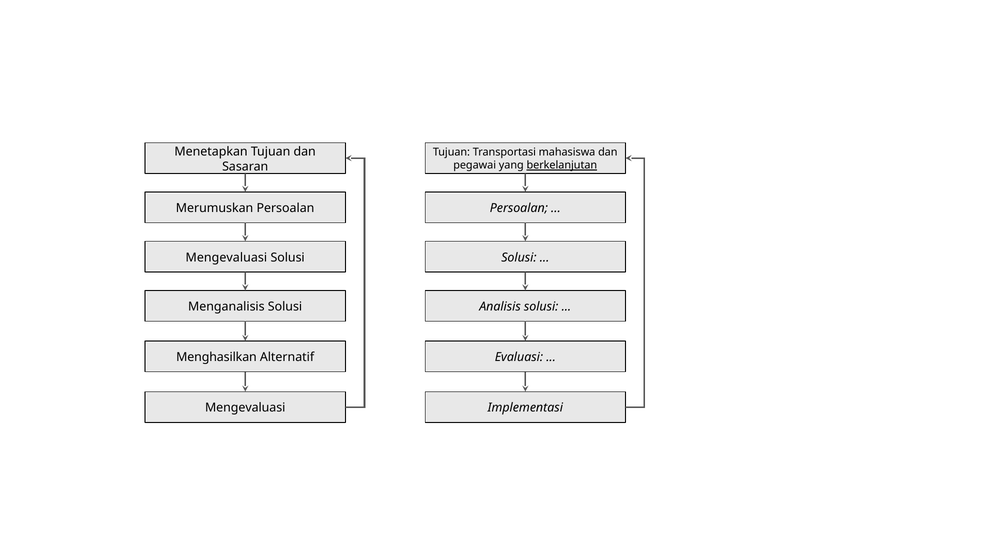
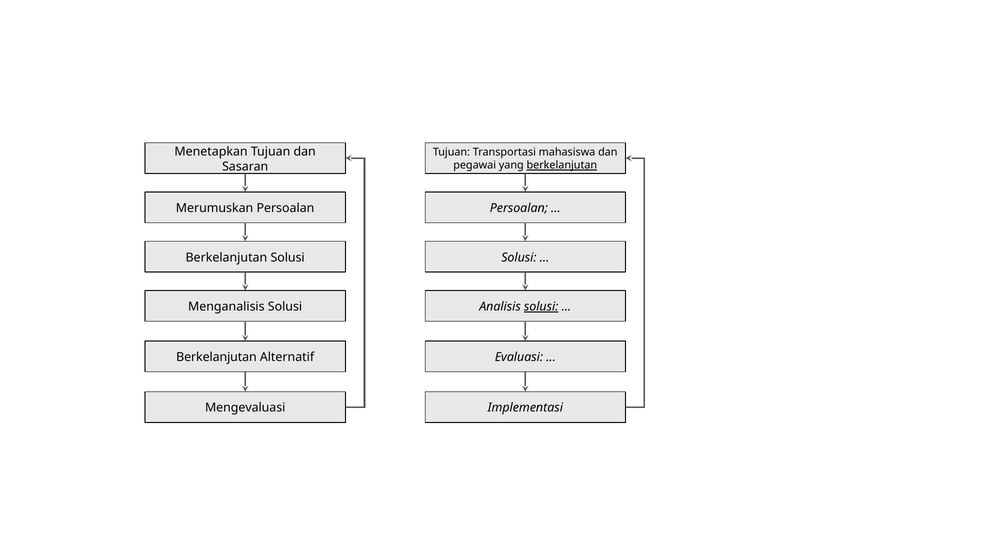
Mengevaluasi at (226, 258): Mengevaluasi -> Berkelanjutan
solusi at (541, 307) underline: none -> present
Menghasilkan at (216, 357): Menghasilkan -> Berkelanjutan
